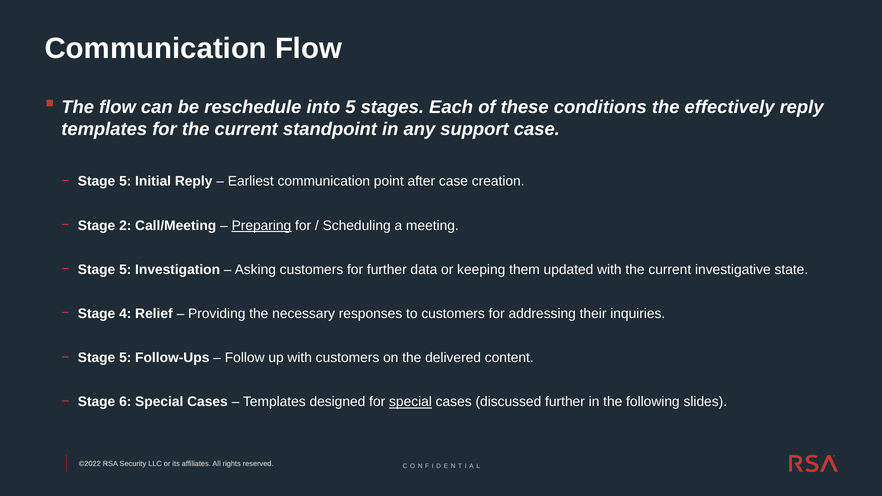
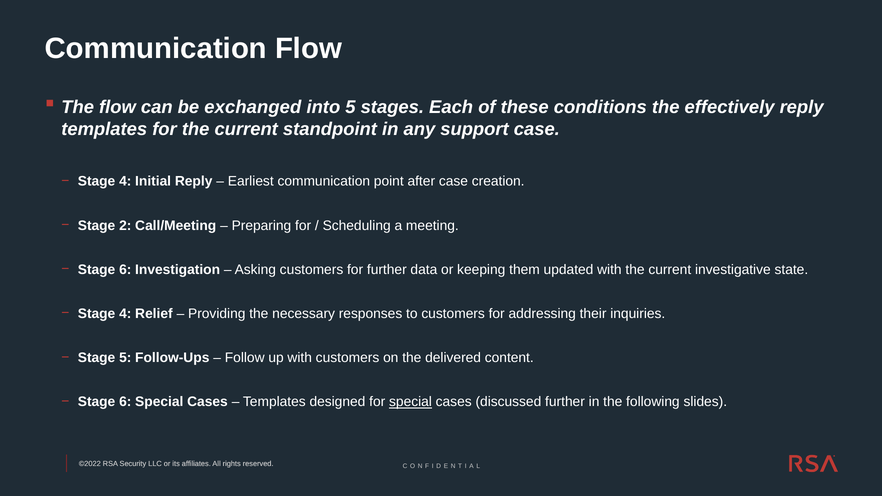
reschedule: reschedule -> exchanged
5 at (125, 181): 5 -> 4
Preparing underline: present -> none
5 at (125, 270): 5 -> 6
